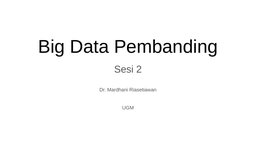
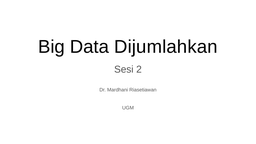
Pembanding: Pembanding -> Dijumlahkan
